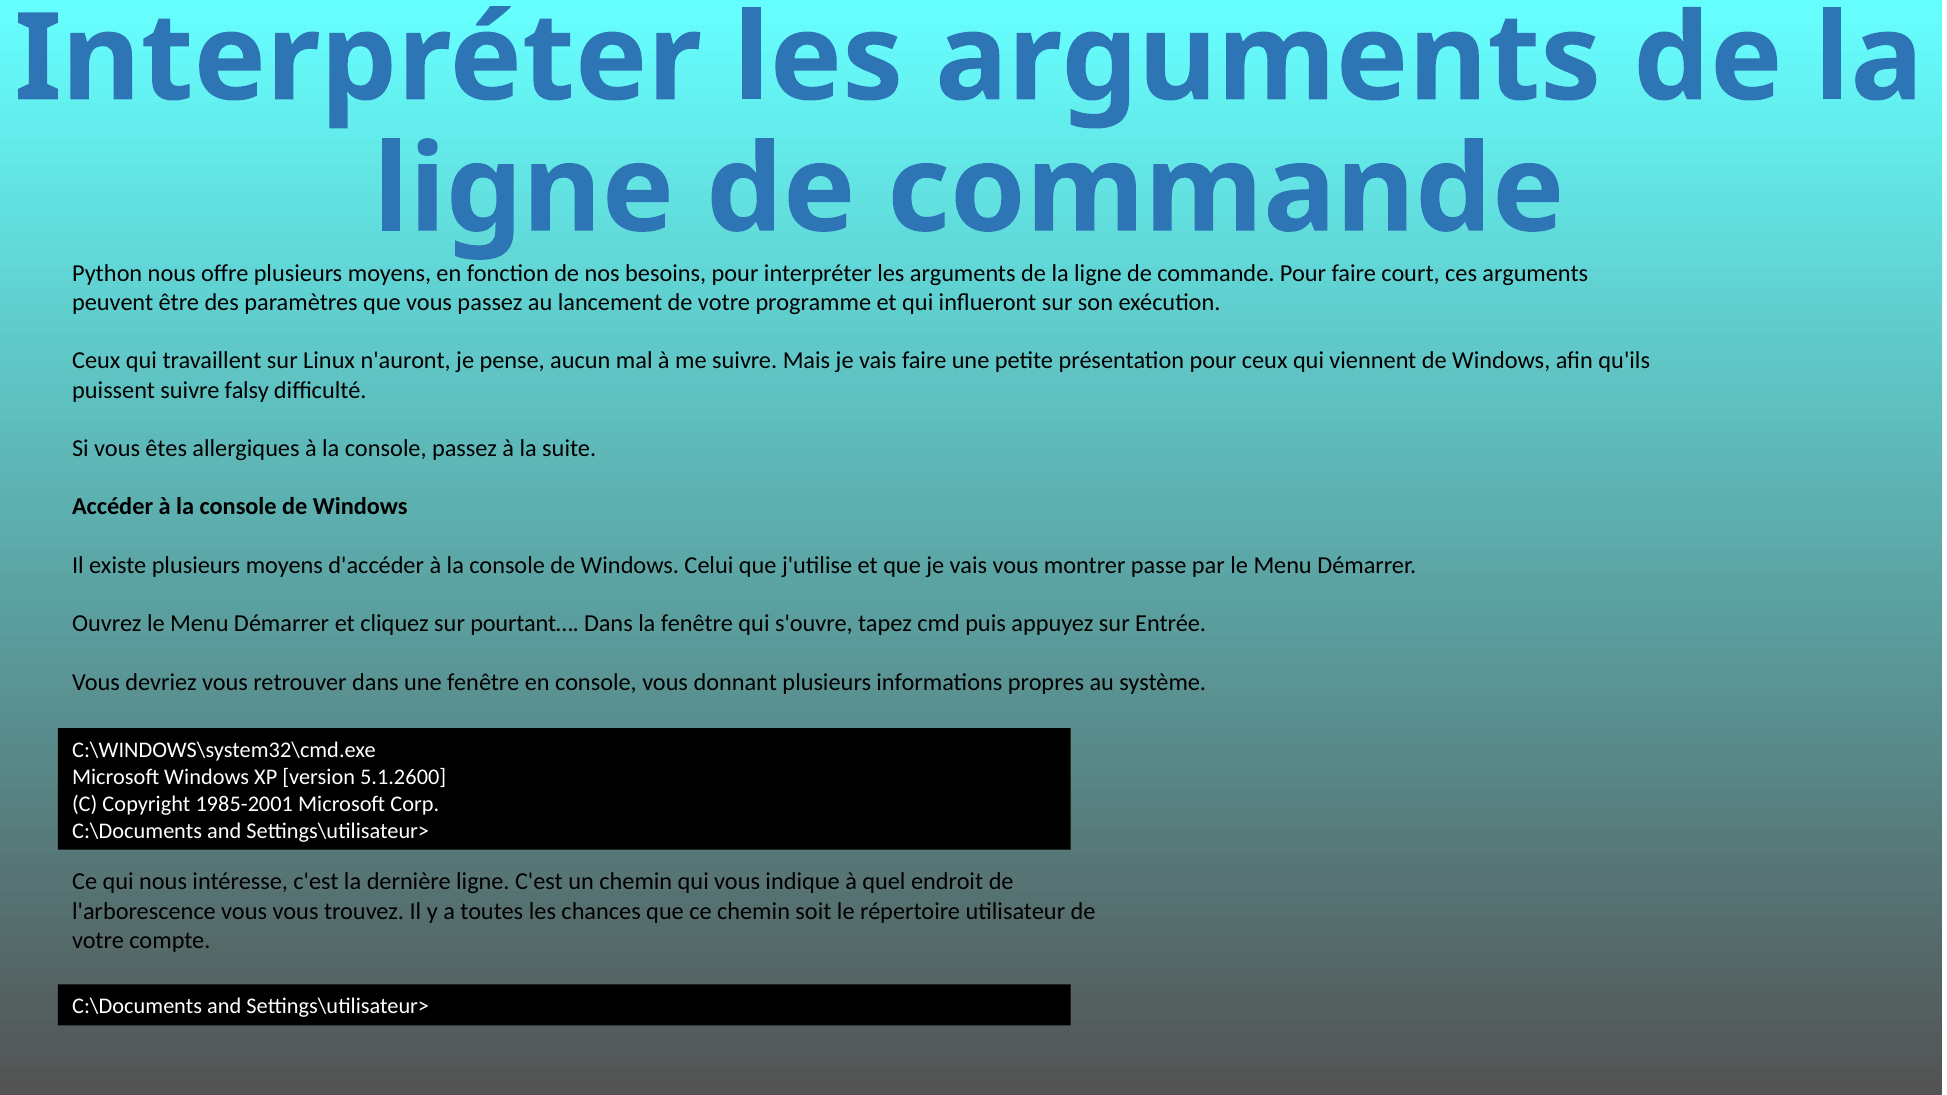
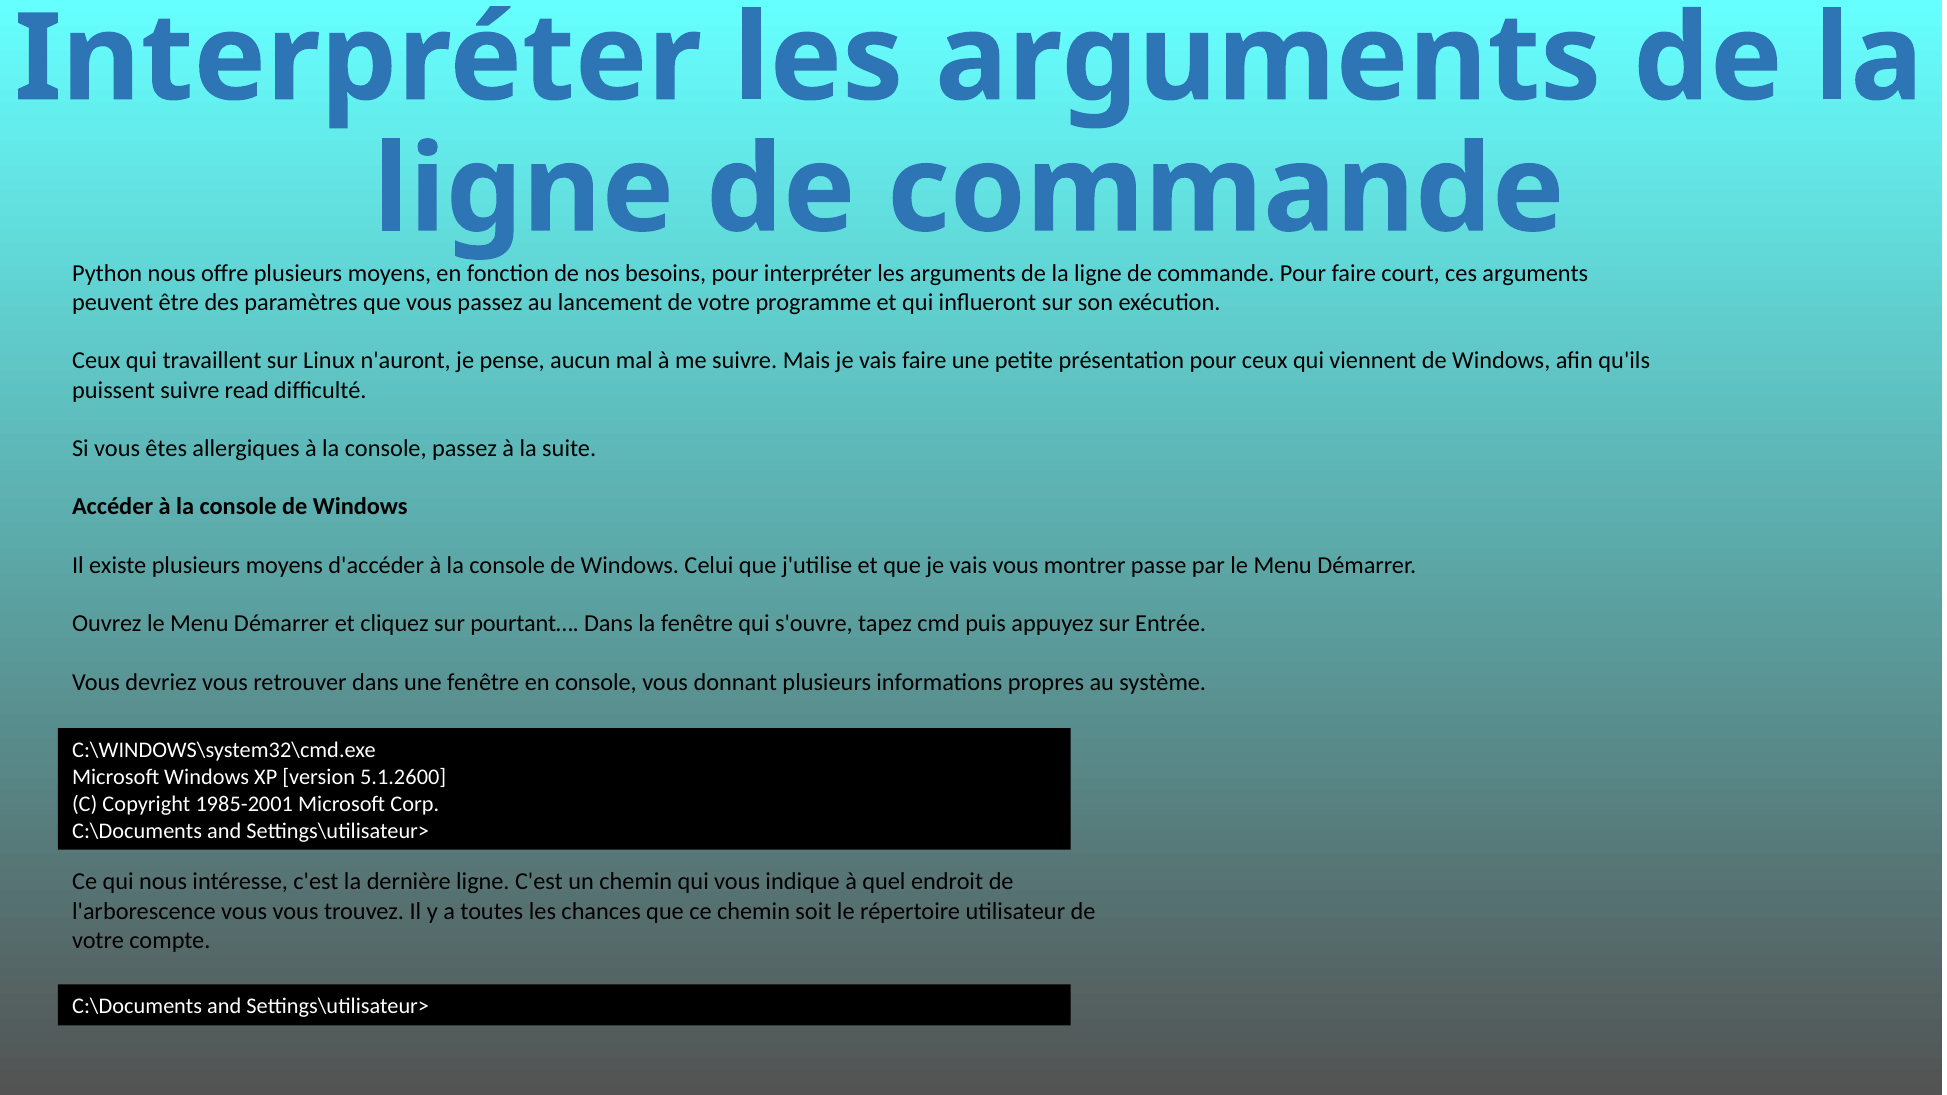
falsy: falsy -> read
